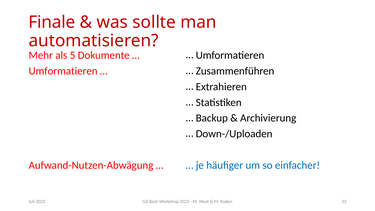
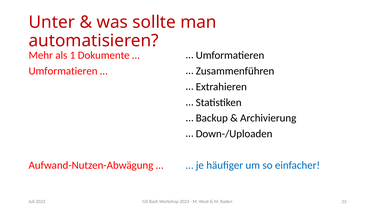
Finale: Finale -> Unter
5: 5 -> 1
